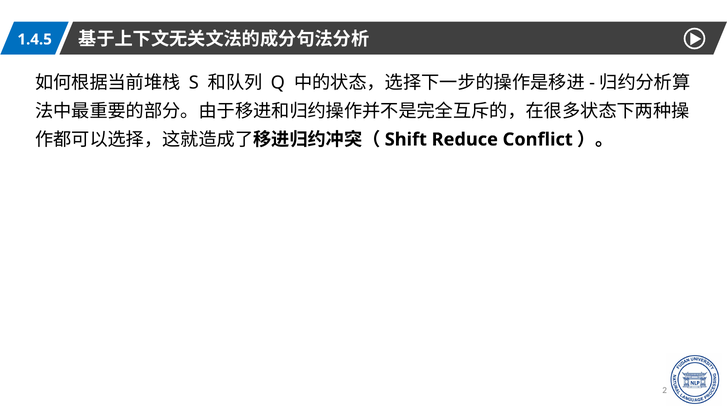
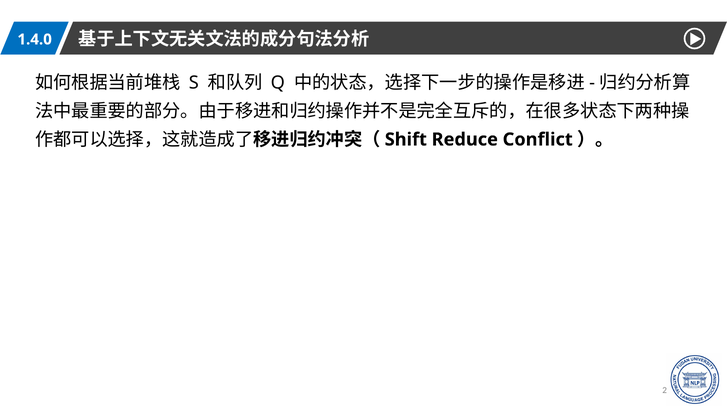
1.4.5: 1.4.5 -> 1.4.0
